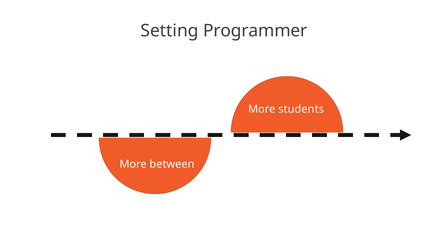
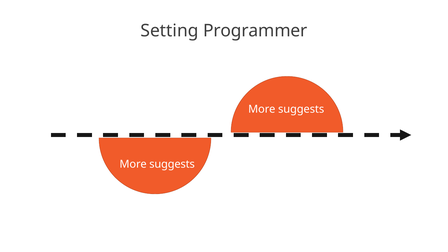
students at (301, 109): students -> suggests
between at (172, 164): between -> suggests
